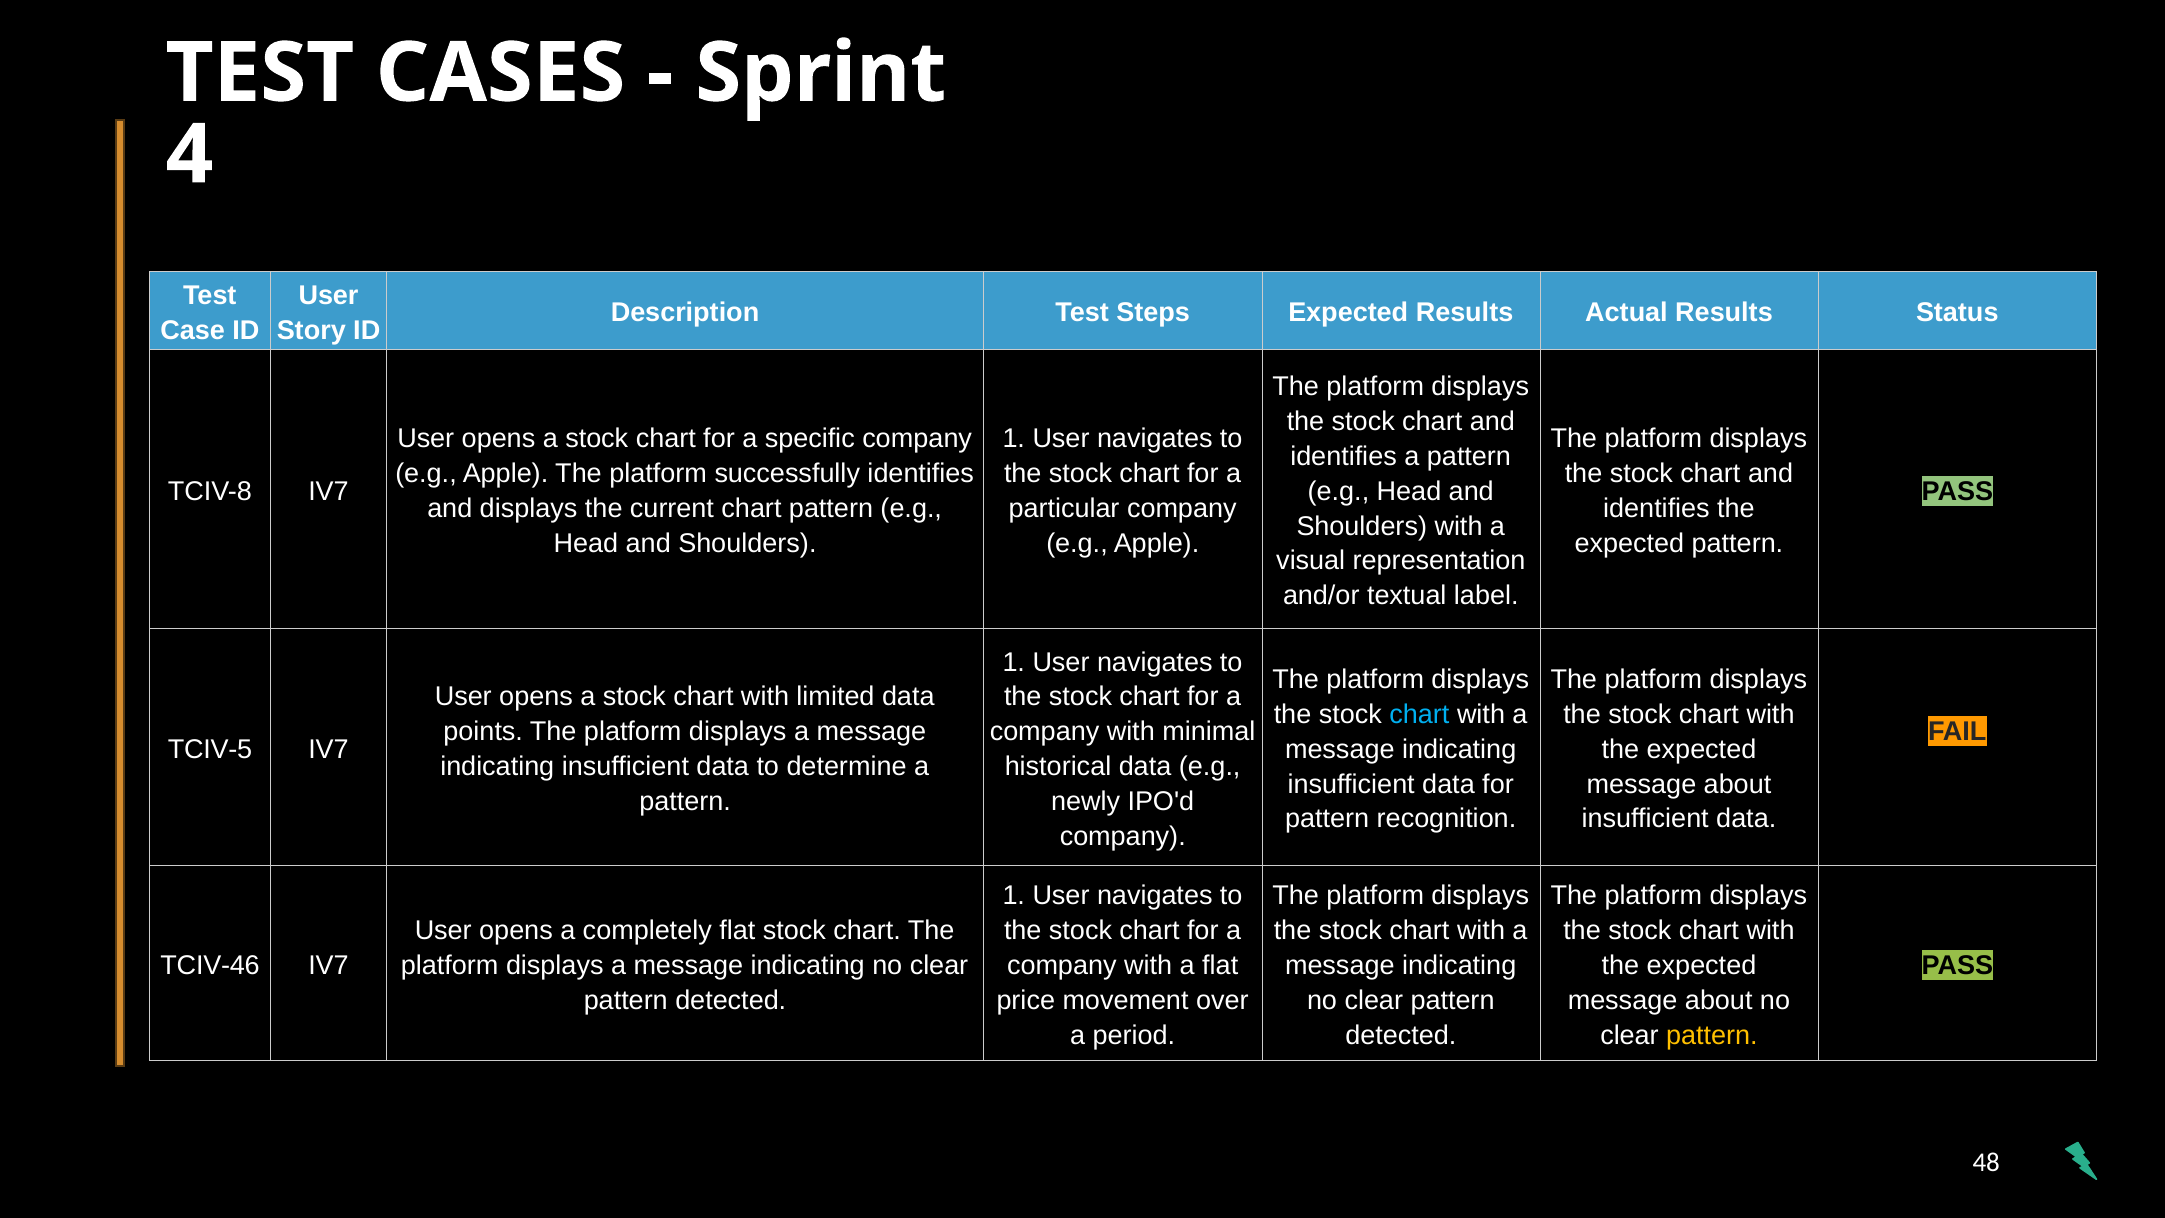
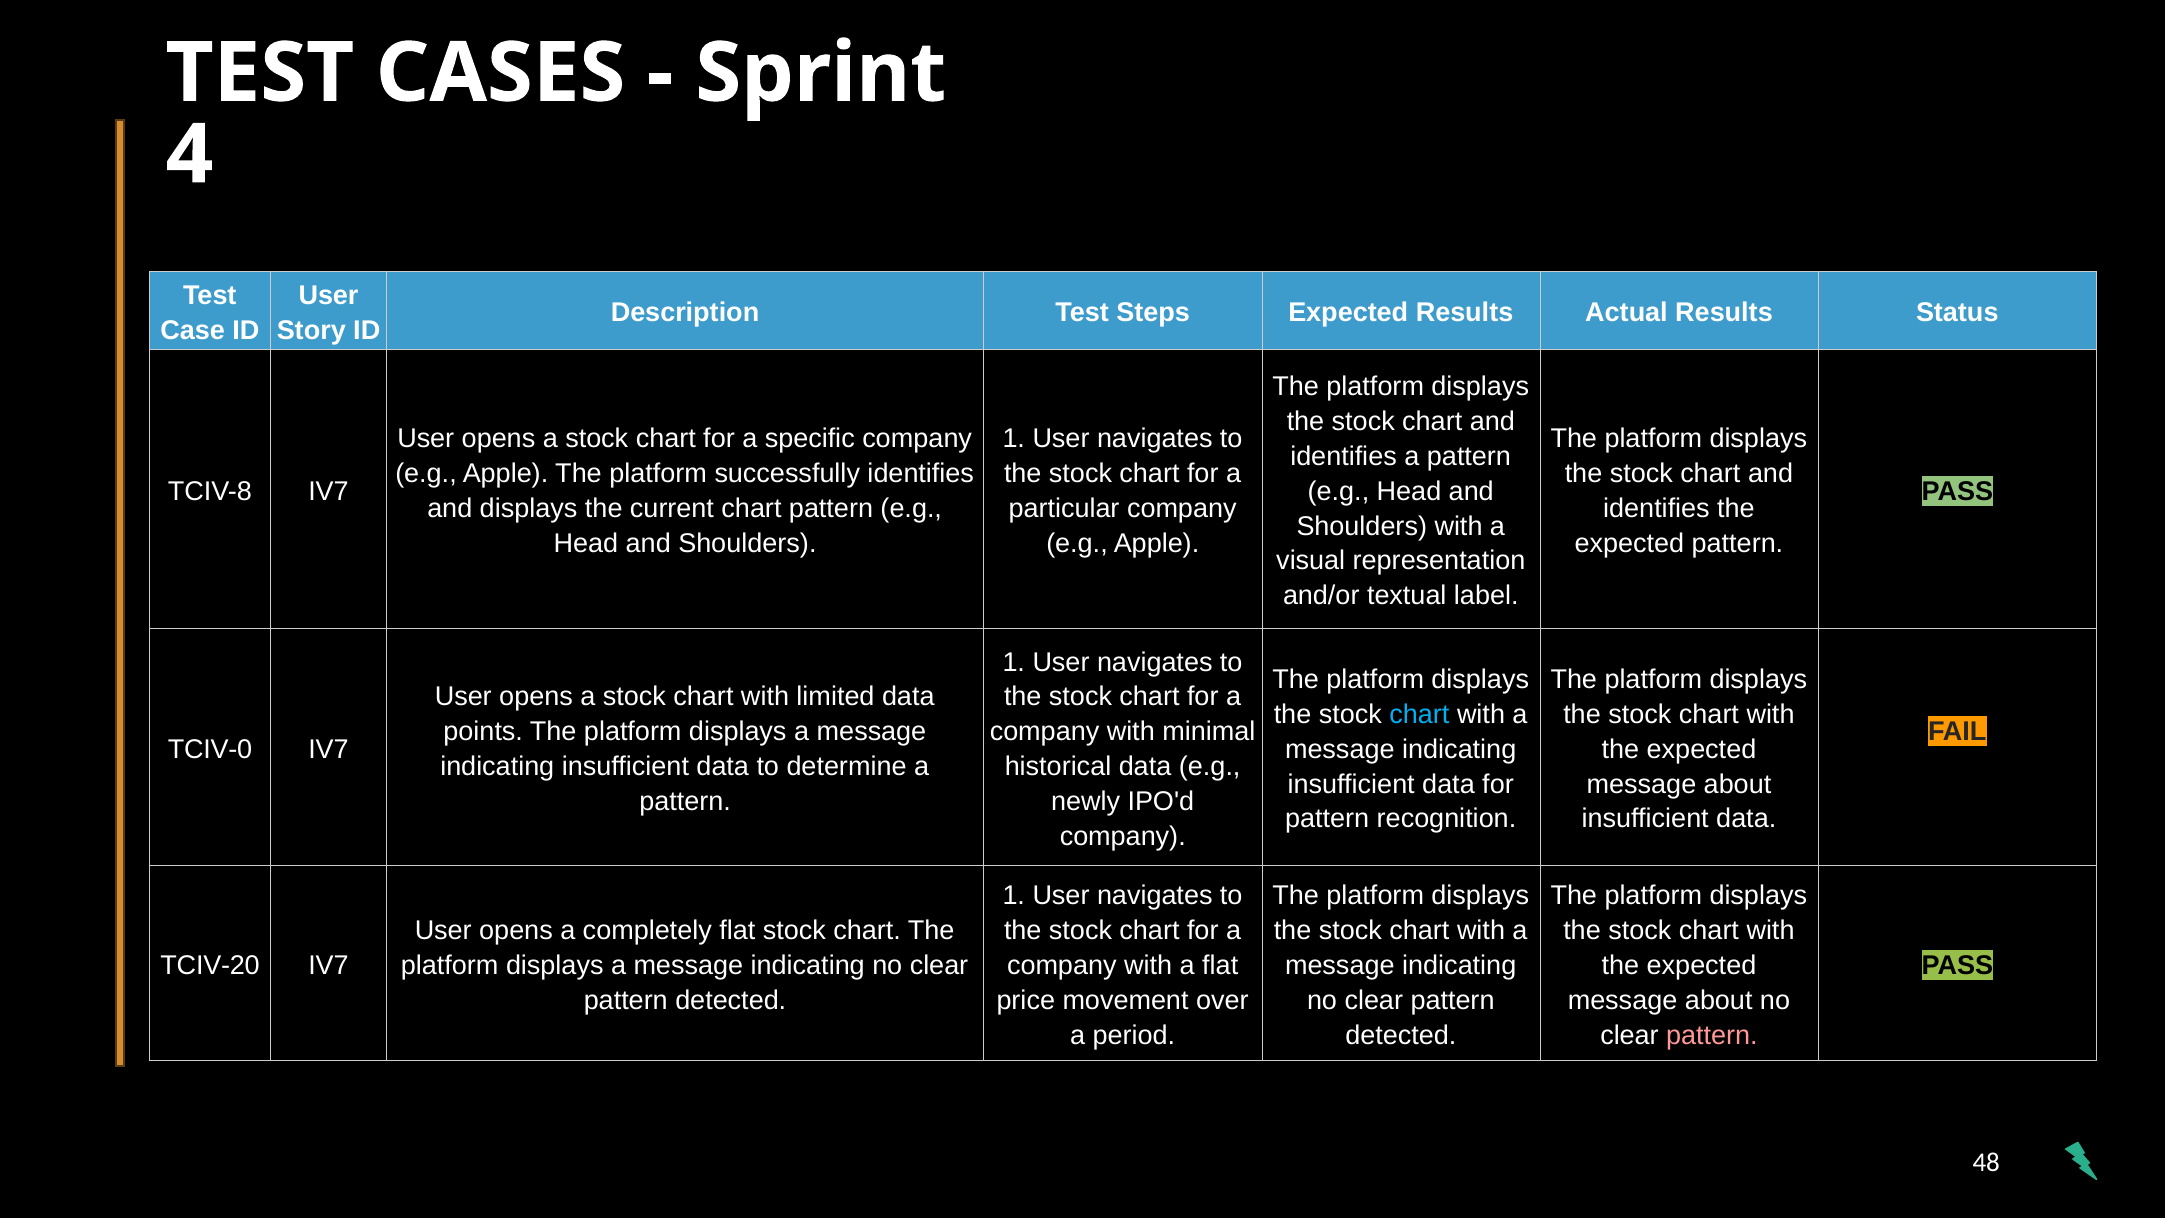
TCIV-5: TCIV-5 -> TCIV-0
TCIV-46: TCIV-46 -> TCIV-20
pattern at (1712, 1035) colour: yellow -> pink
